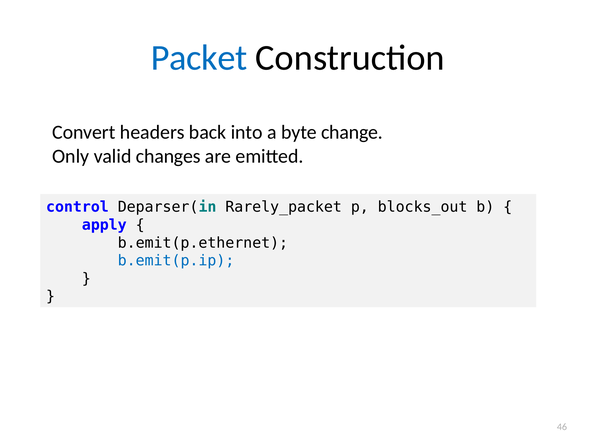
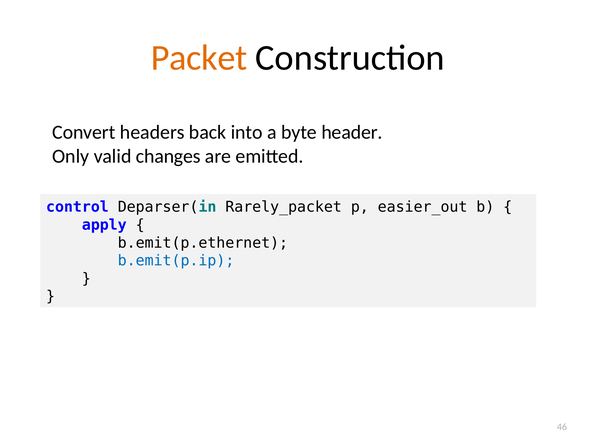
Packet colour: blue -> orange
change: change -> header
blocks_out: blocks_out -> easier_out
